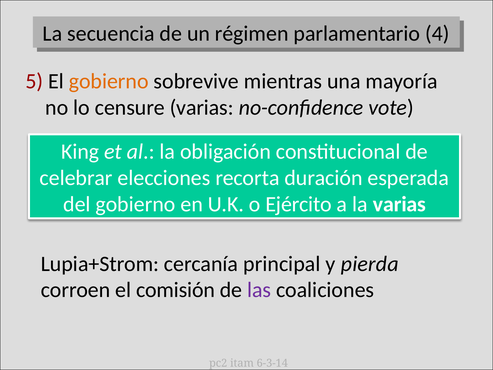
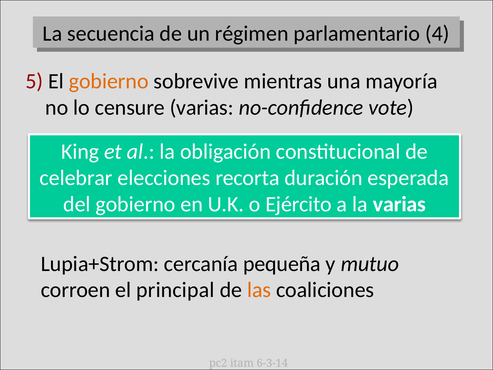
principal: principal -> pequeña
pierda: pierda -> mutuo
comisión: comisión -> principal
las colour: purple -> orange
